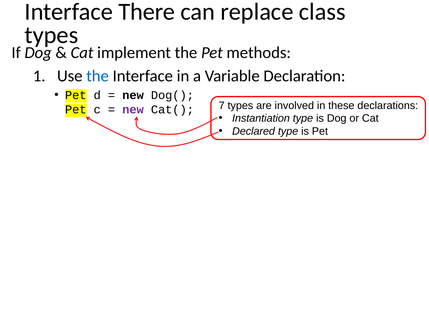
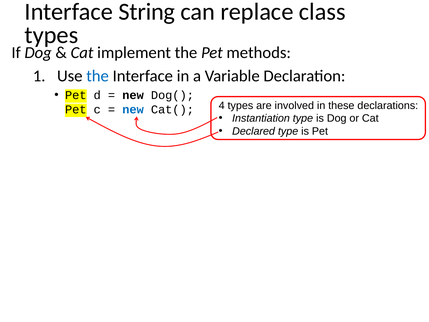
There: There -> String
new at (133, 109) colour: purple -> blue
7: 7 -> 4
